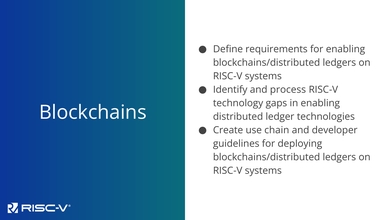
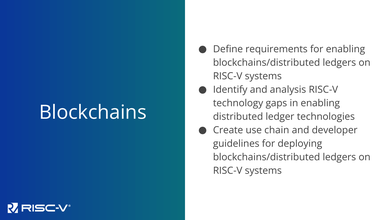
process: process -> analysis
